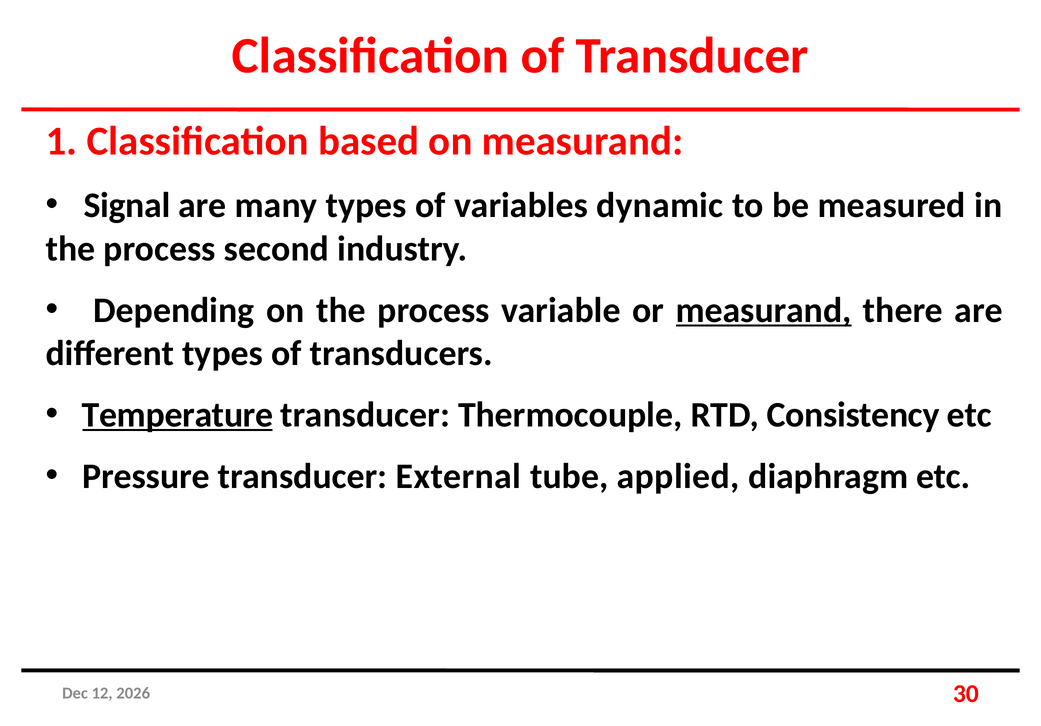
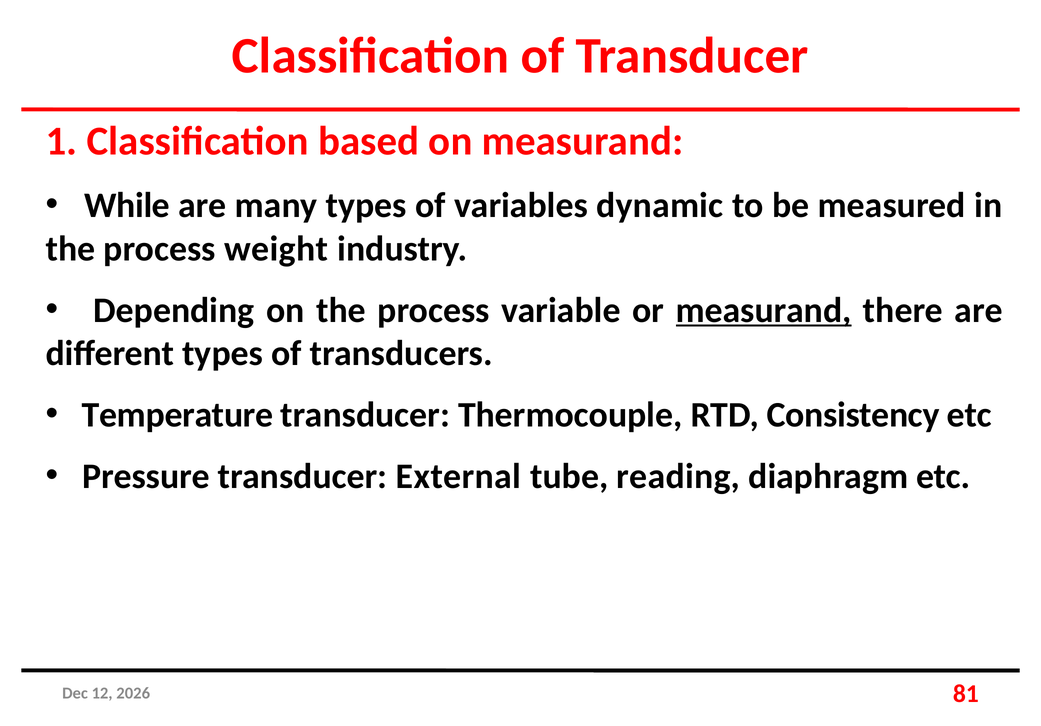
Signal: Signal -> While
second: second -> weight
Temperature underline: present -> none
applied: applied -> reading
30: 30 -> 81
